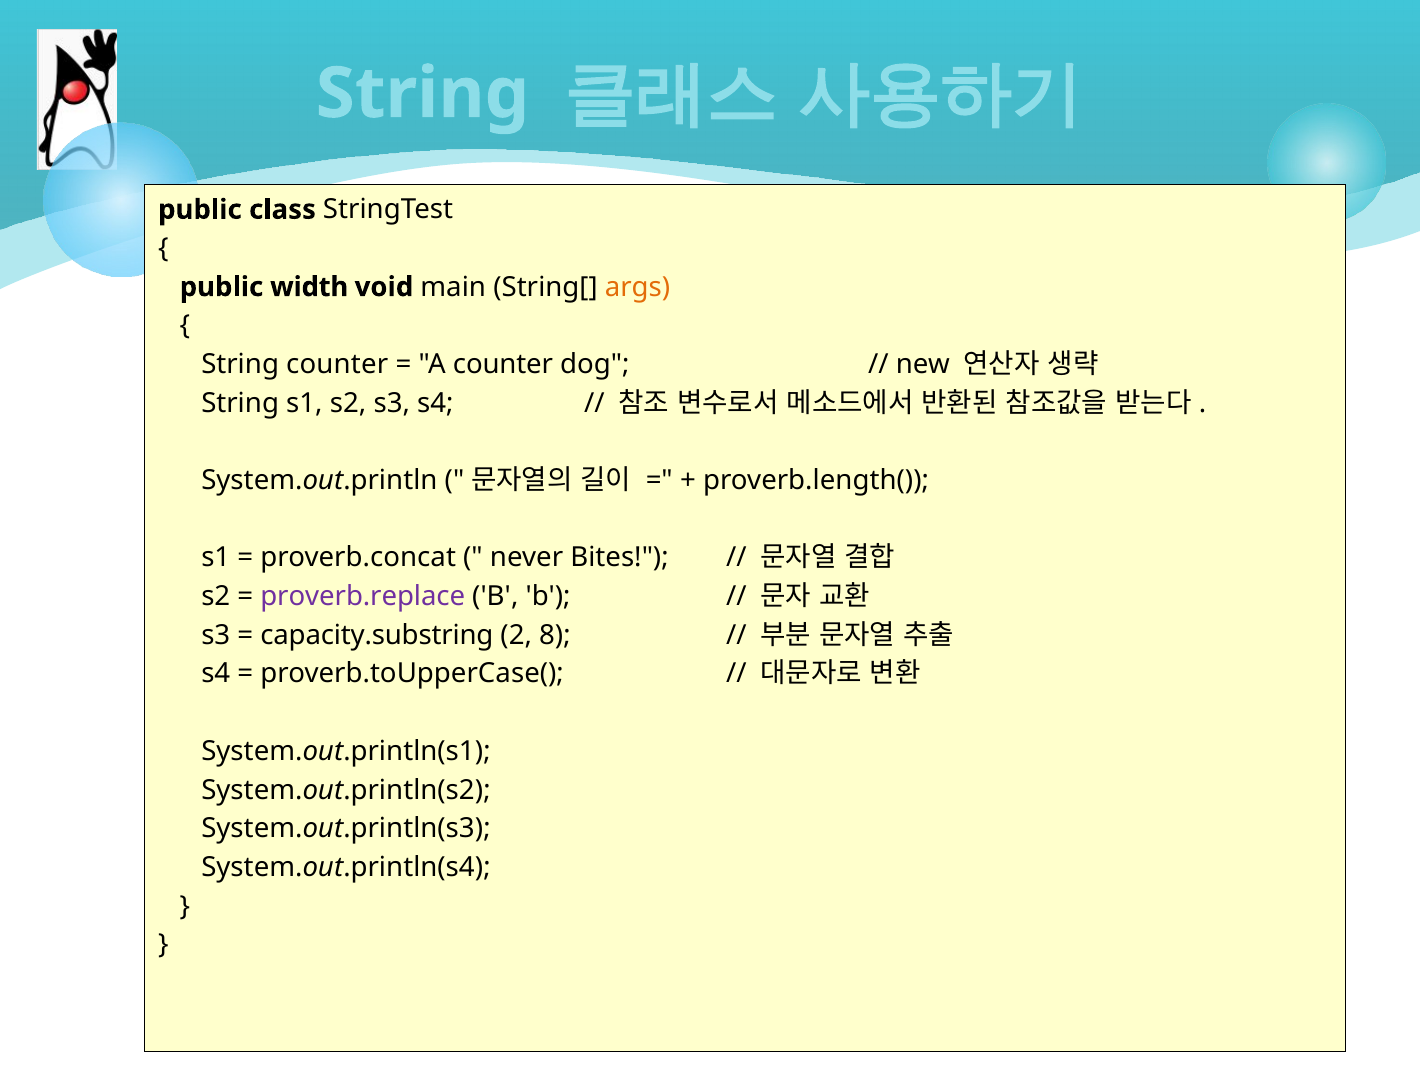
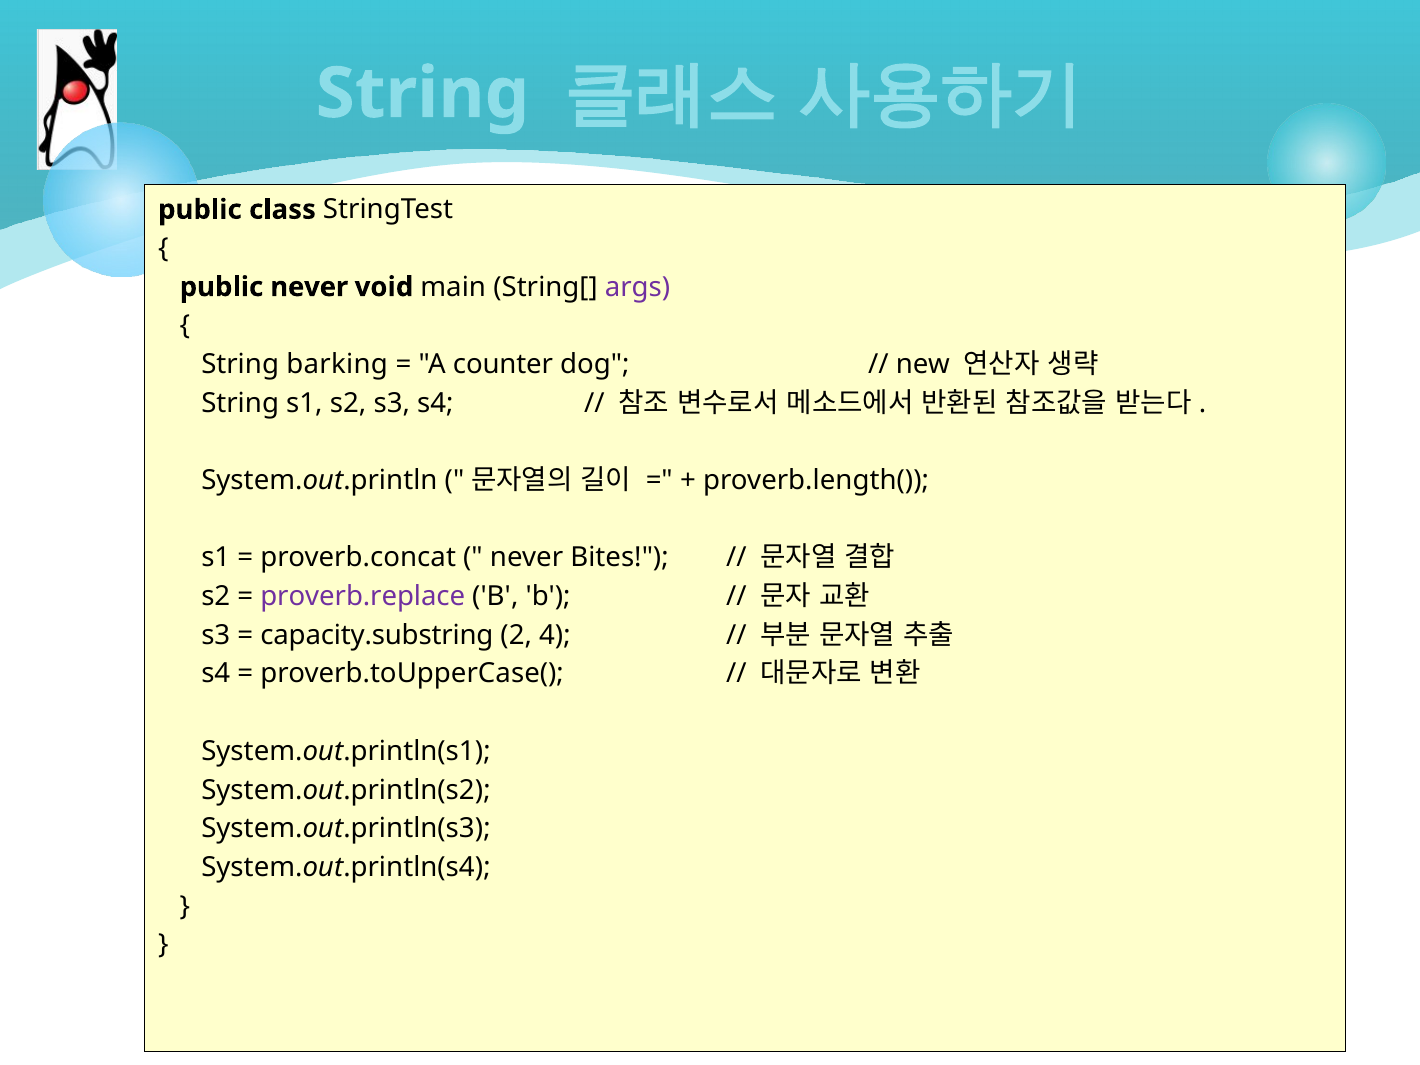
public width: width -> never
args colour: orange -> purple
String counter: counter -> barking
8: 8 -> 4
